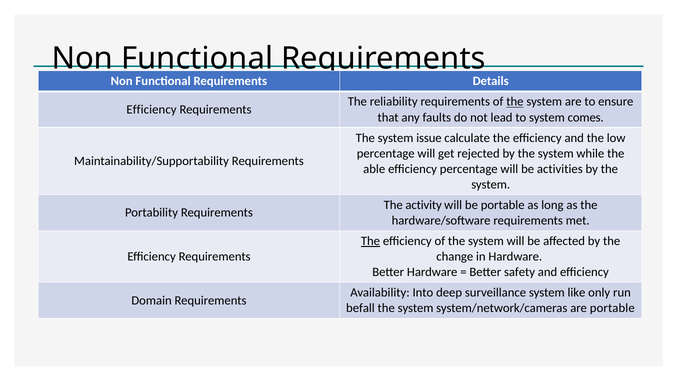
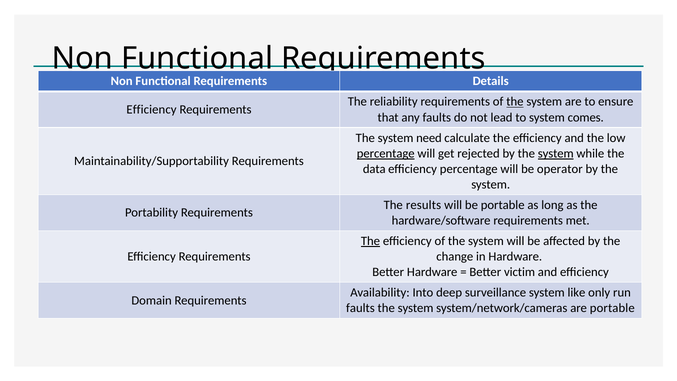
issue: issue -> need
percentage at (386, 153) underline: none -> present
system at (556, 153) underline: none -> present
able: able -> data
activities: activities -> operator
activity: activity -> results
safety: safety -> victim
befall at (360, 308): befall -> faults
